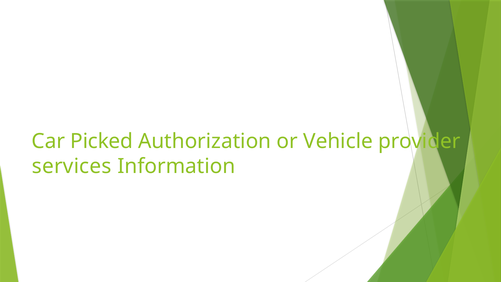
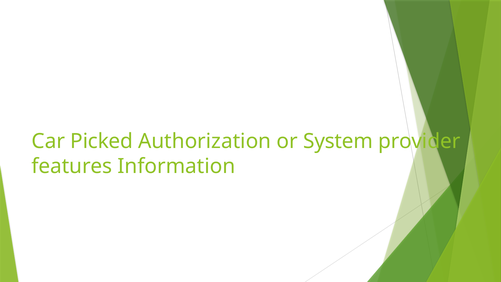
Vehicle: Vehicle -> System
services: services -> features
